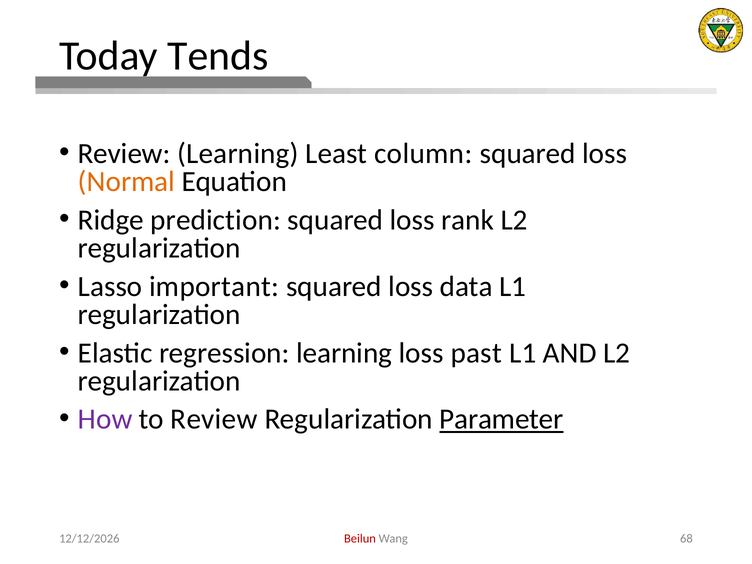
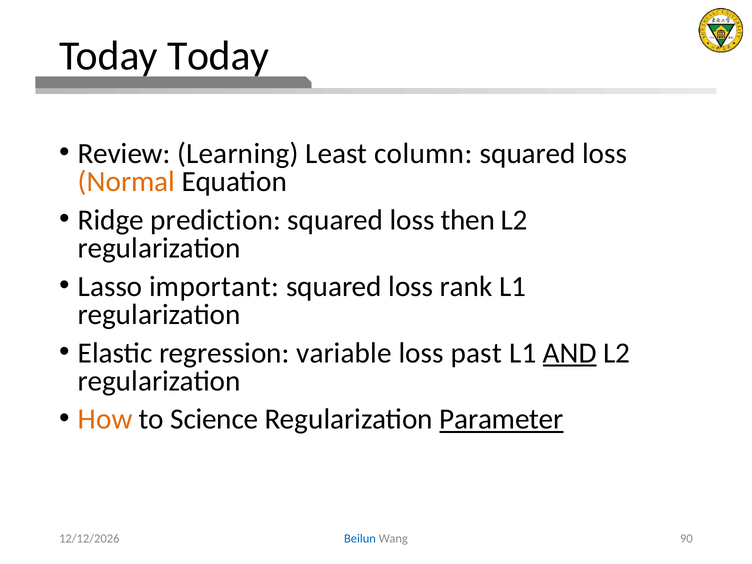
Today Tends: Tends -> Today
rank: rank -> then
data: data -> rank
regression learning: learning -> variable
AND underline: none -> present
How colour: purple -> orange
to Review: Review -> Science
Beilun colour: red -> blue
68: 68 -> 90
